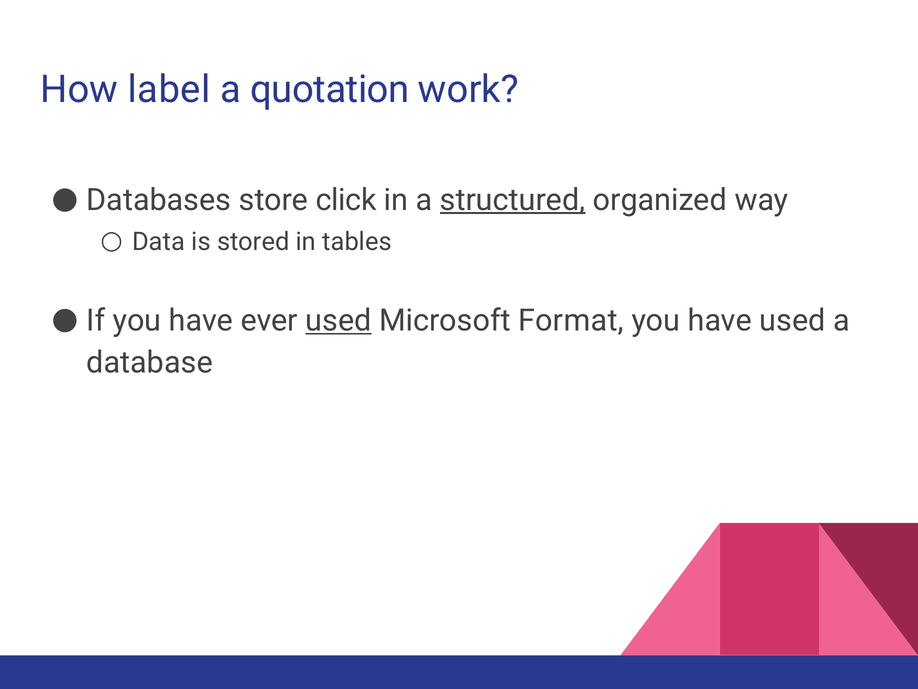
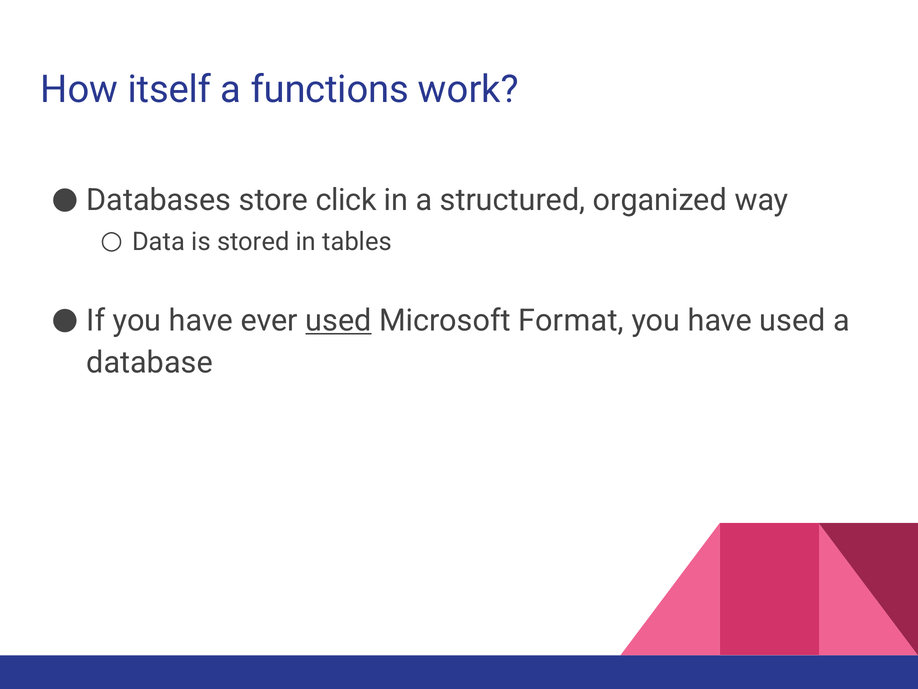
label: label -> itself
quotation: quotation -> functions
structured underline: present -> none
